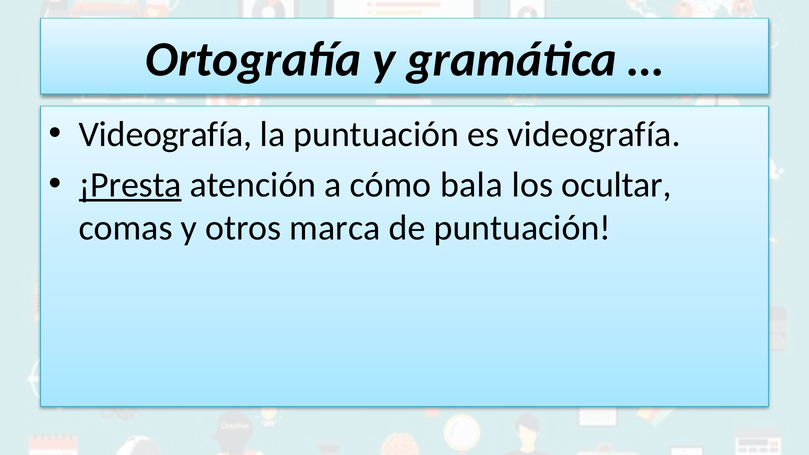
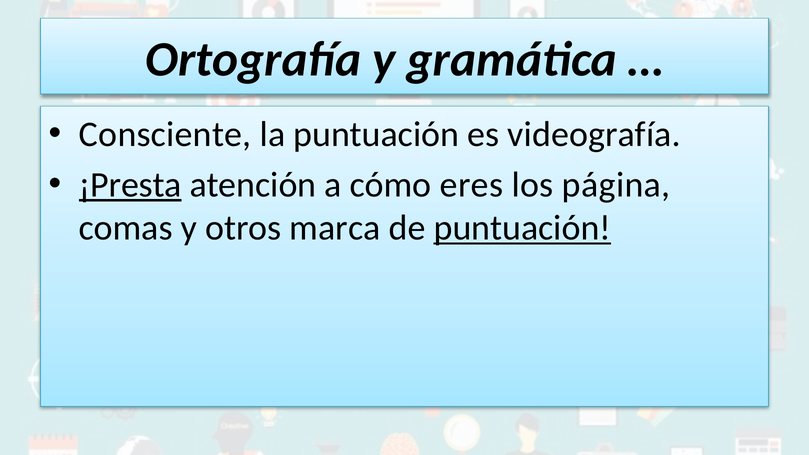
Videografía at (165, 134): Videografía -> Consciente
bala: bala -> eres
ocultar: ocultar -> página
puntuación at (522, 228) underline: none -> present
